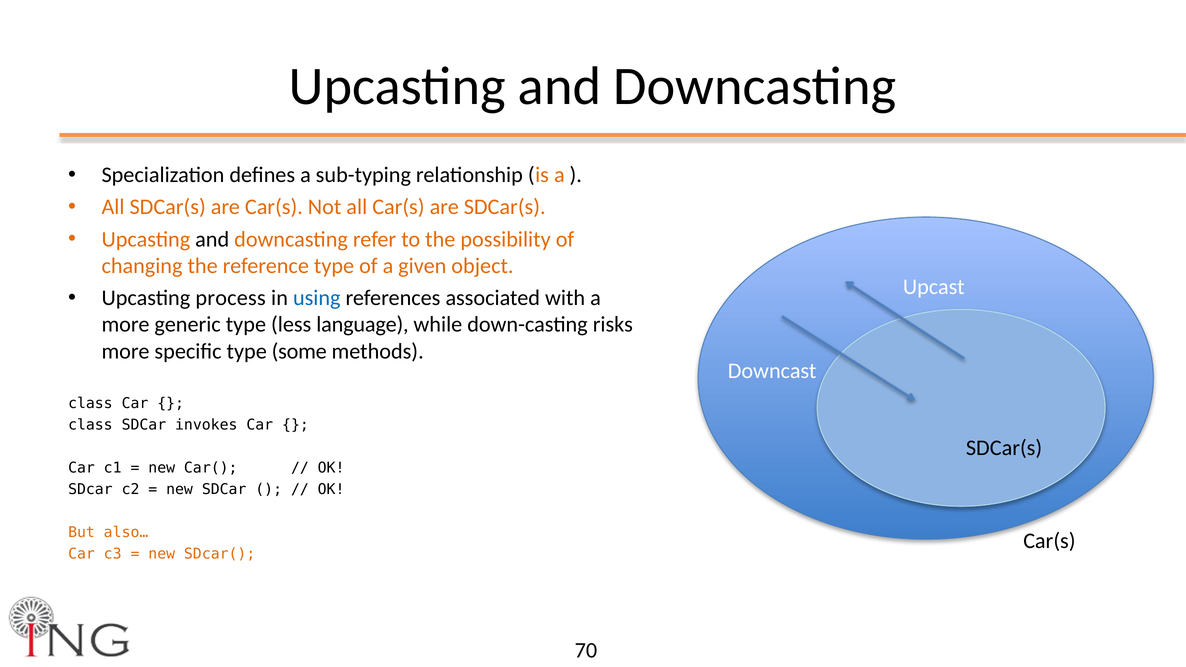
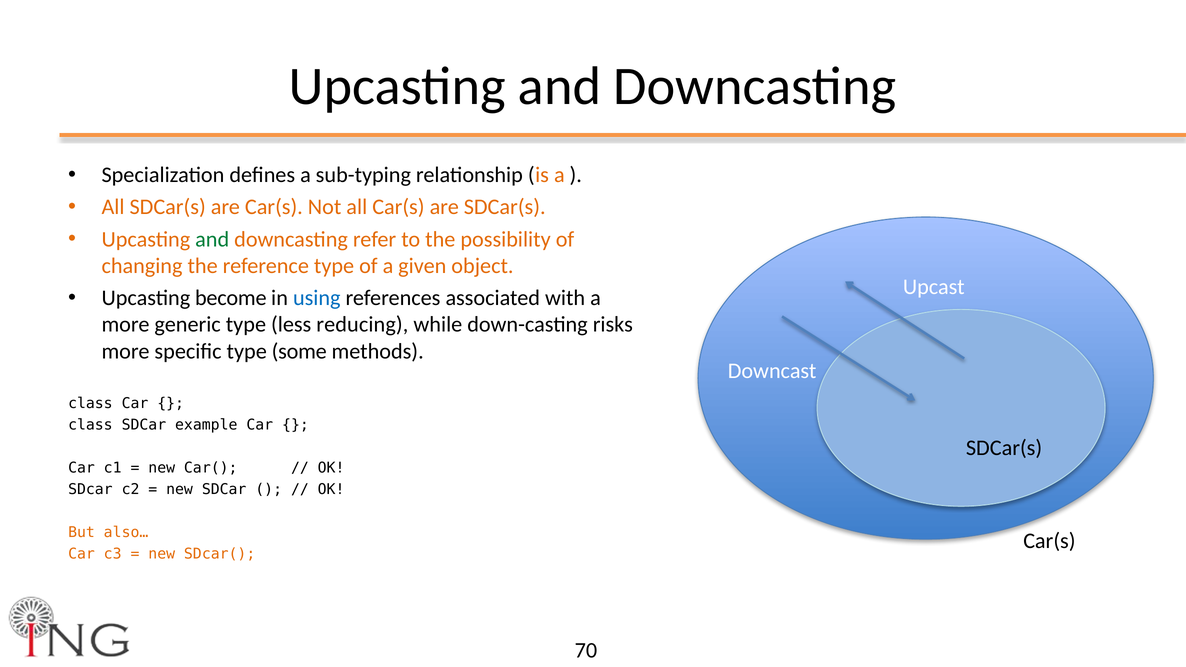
and at (212, 239) colour: black -> green
process: process -> become
language: language -> reducing
invokes: invokes -> example
